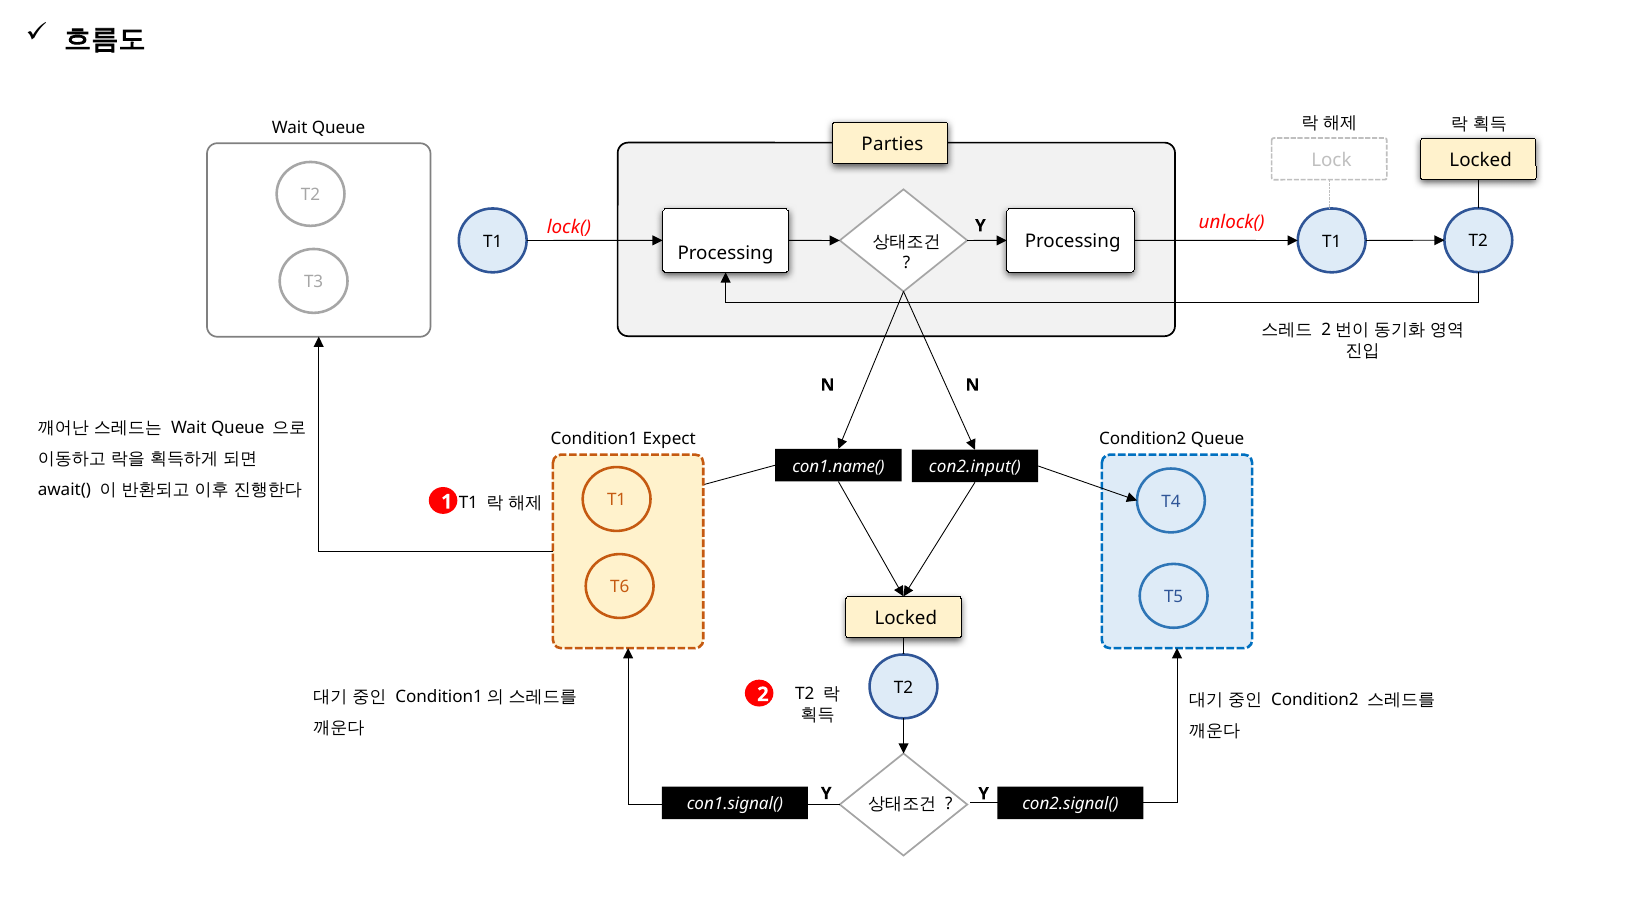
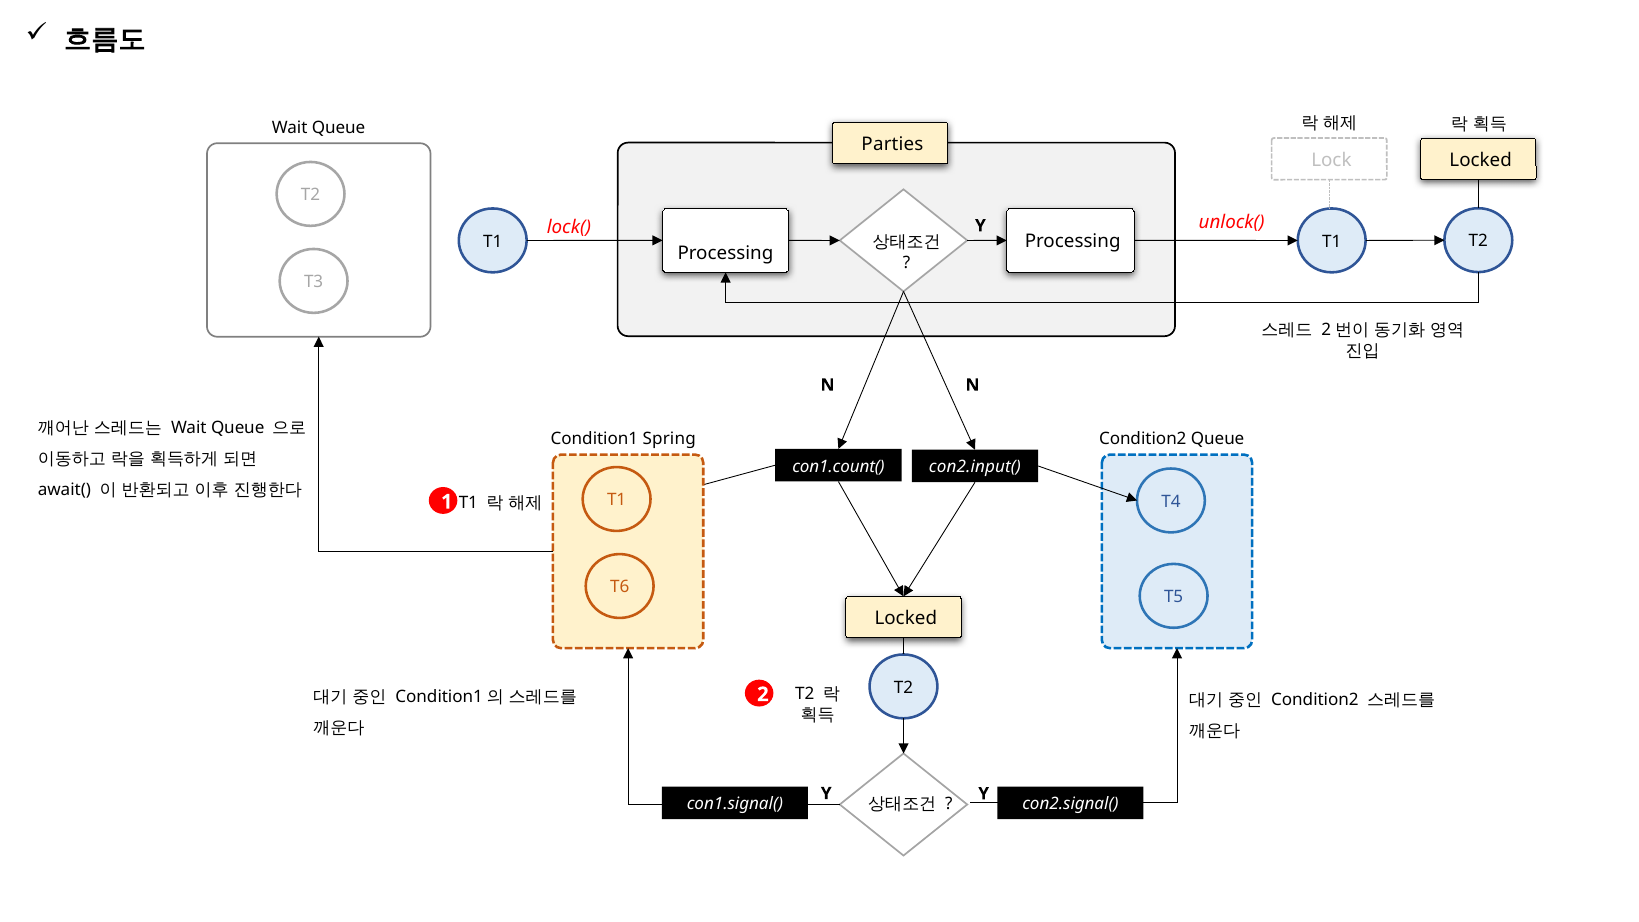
Expect: Expect -> Spring
con1.name(: con1.name( -> con1.count(
